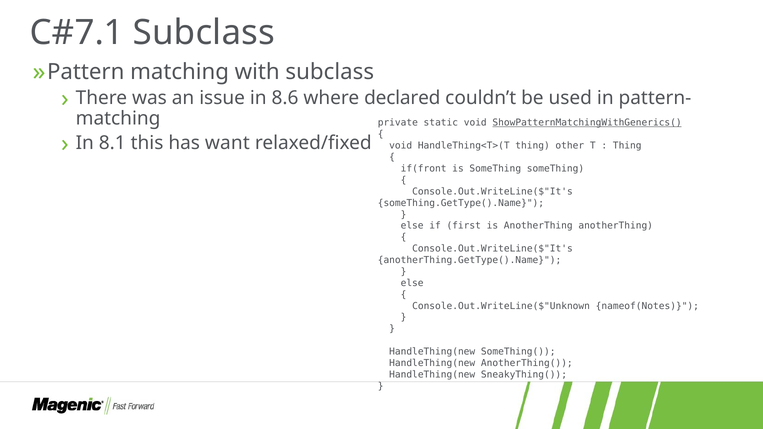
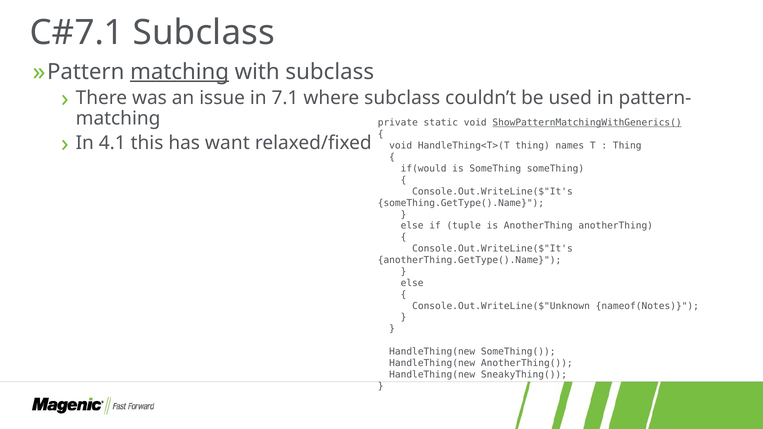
matching at (180, 72) underline: none -> present
8.6: 8.6 -> 7.1
where declared: declared -> subclass
8.1: 8.1 -> 4.1
other: other -> names
if(front: if(front -> if(would
first: first -> tuple
